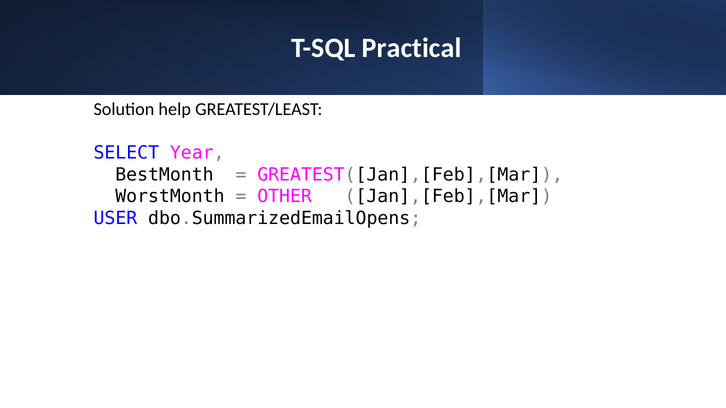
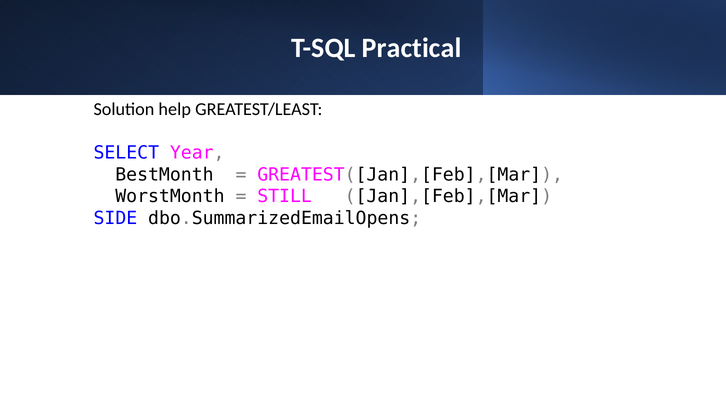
OTHER: OTHER -> STILL
USER: USER -> SIDE
